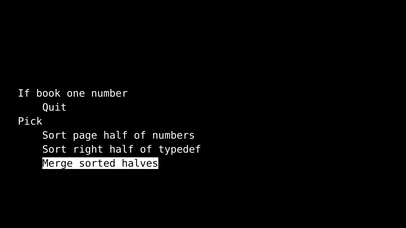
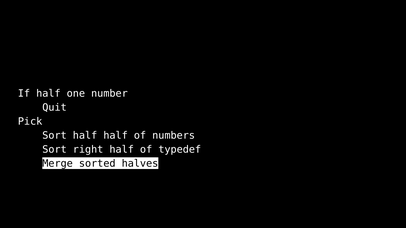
If book: book -> half
Sort page: page -> half
